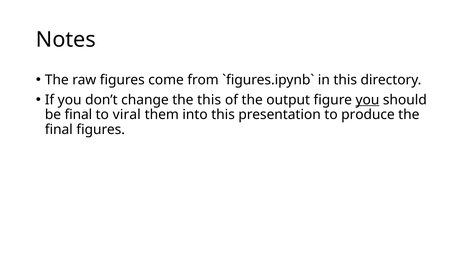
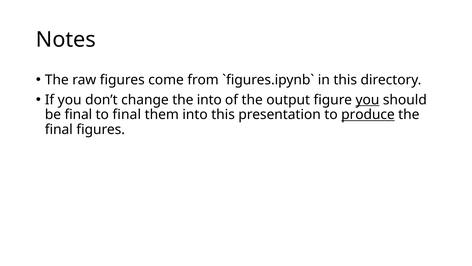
the this: this -> into
to viral: viral -> final
produce underline: none -> present
